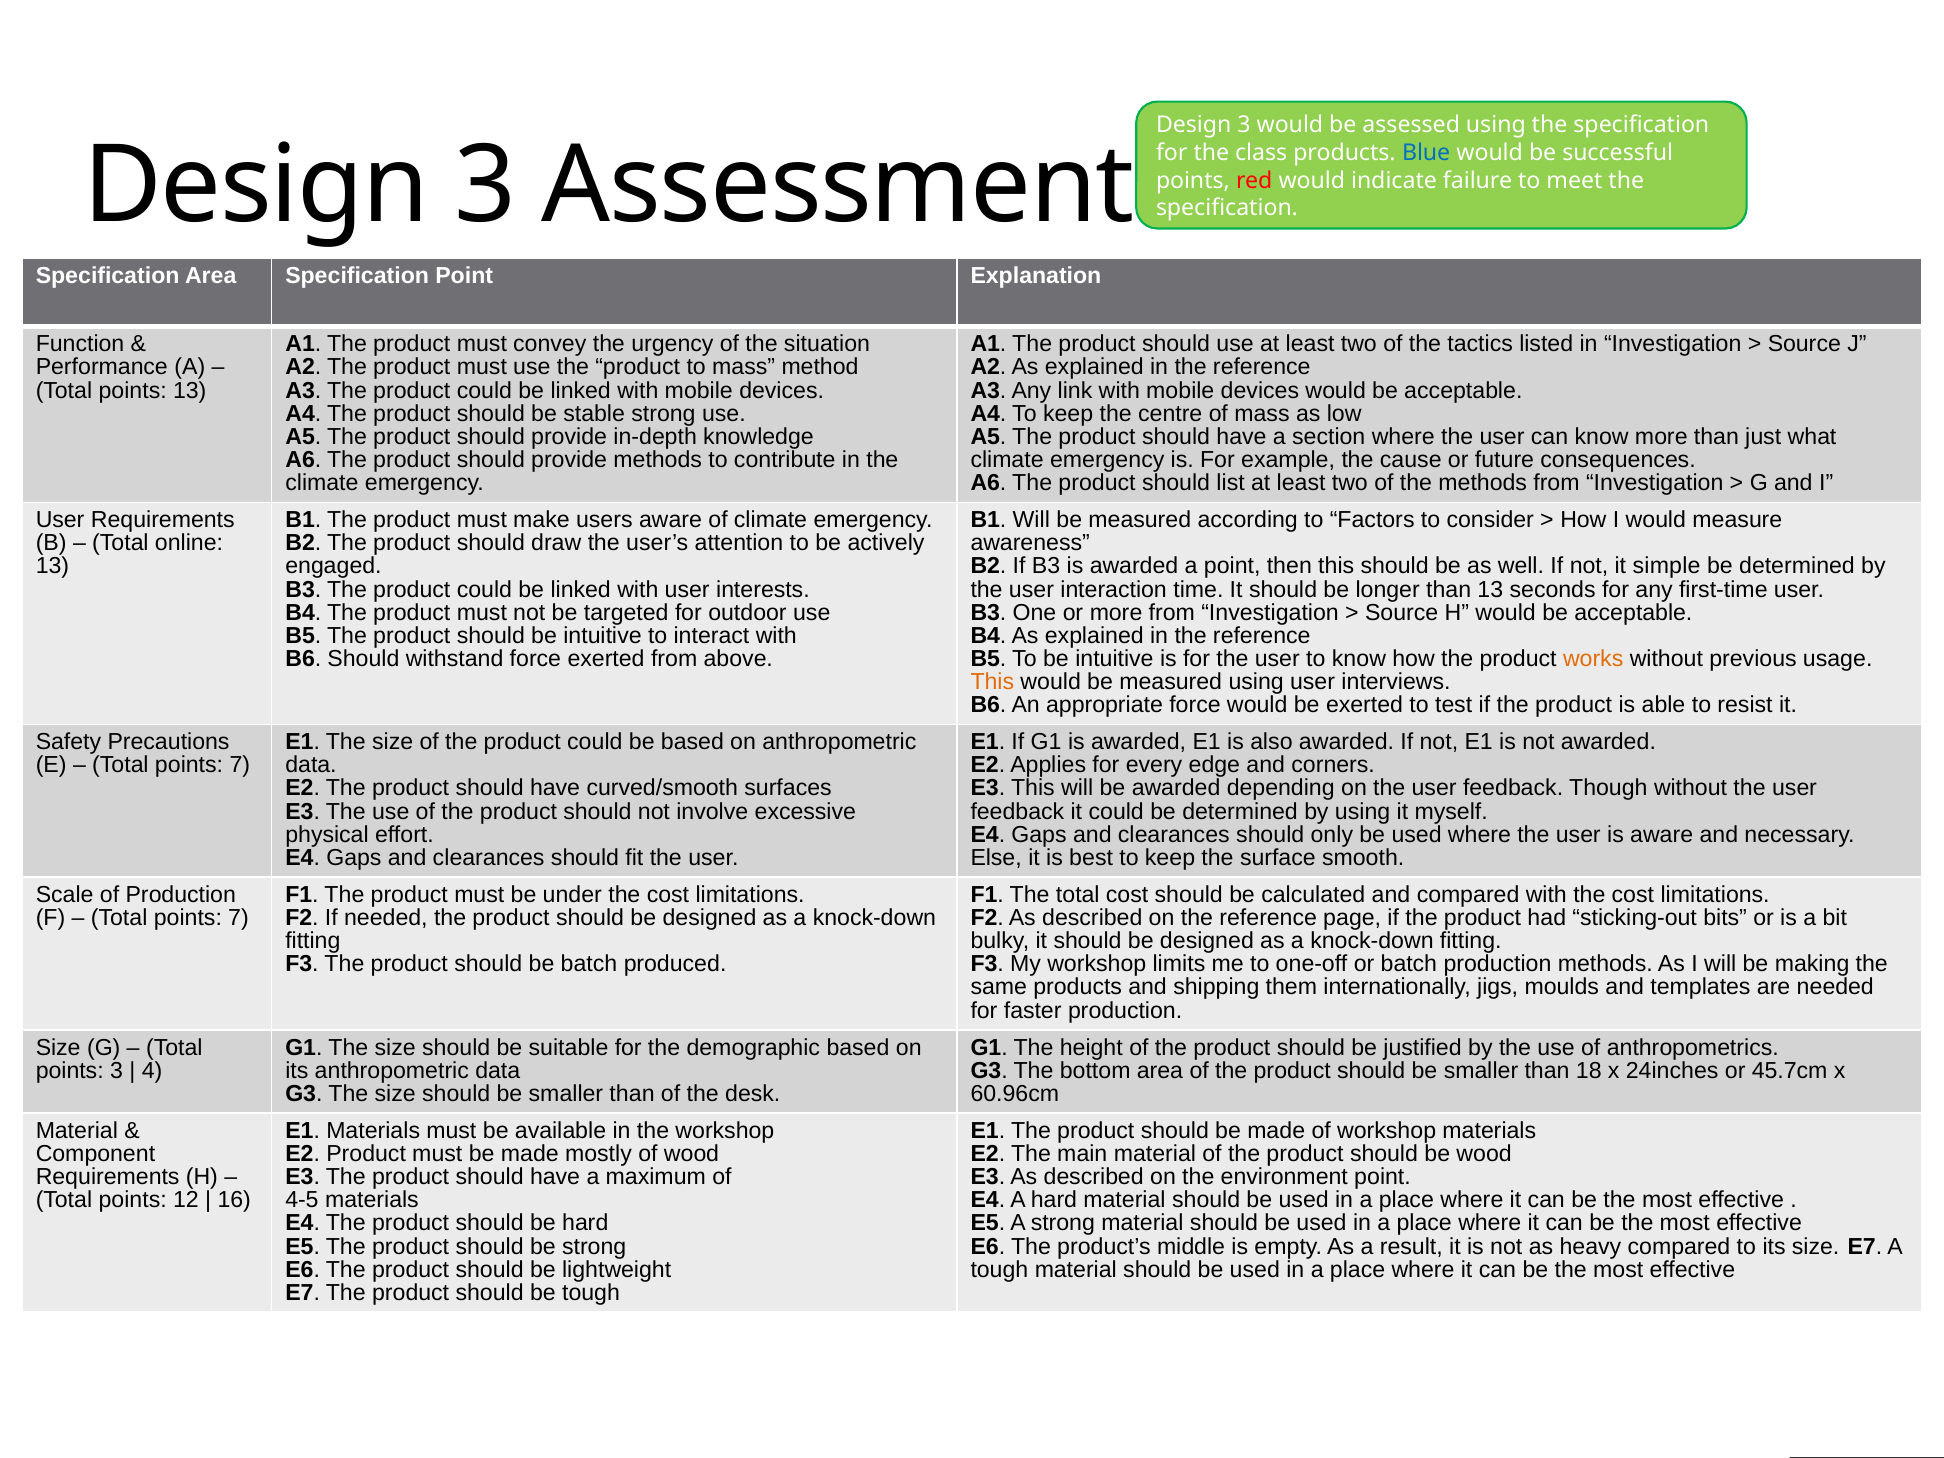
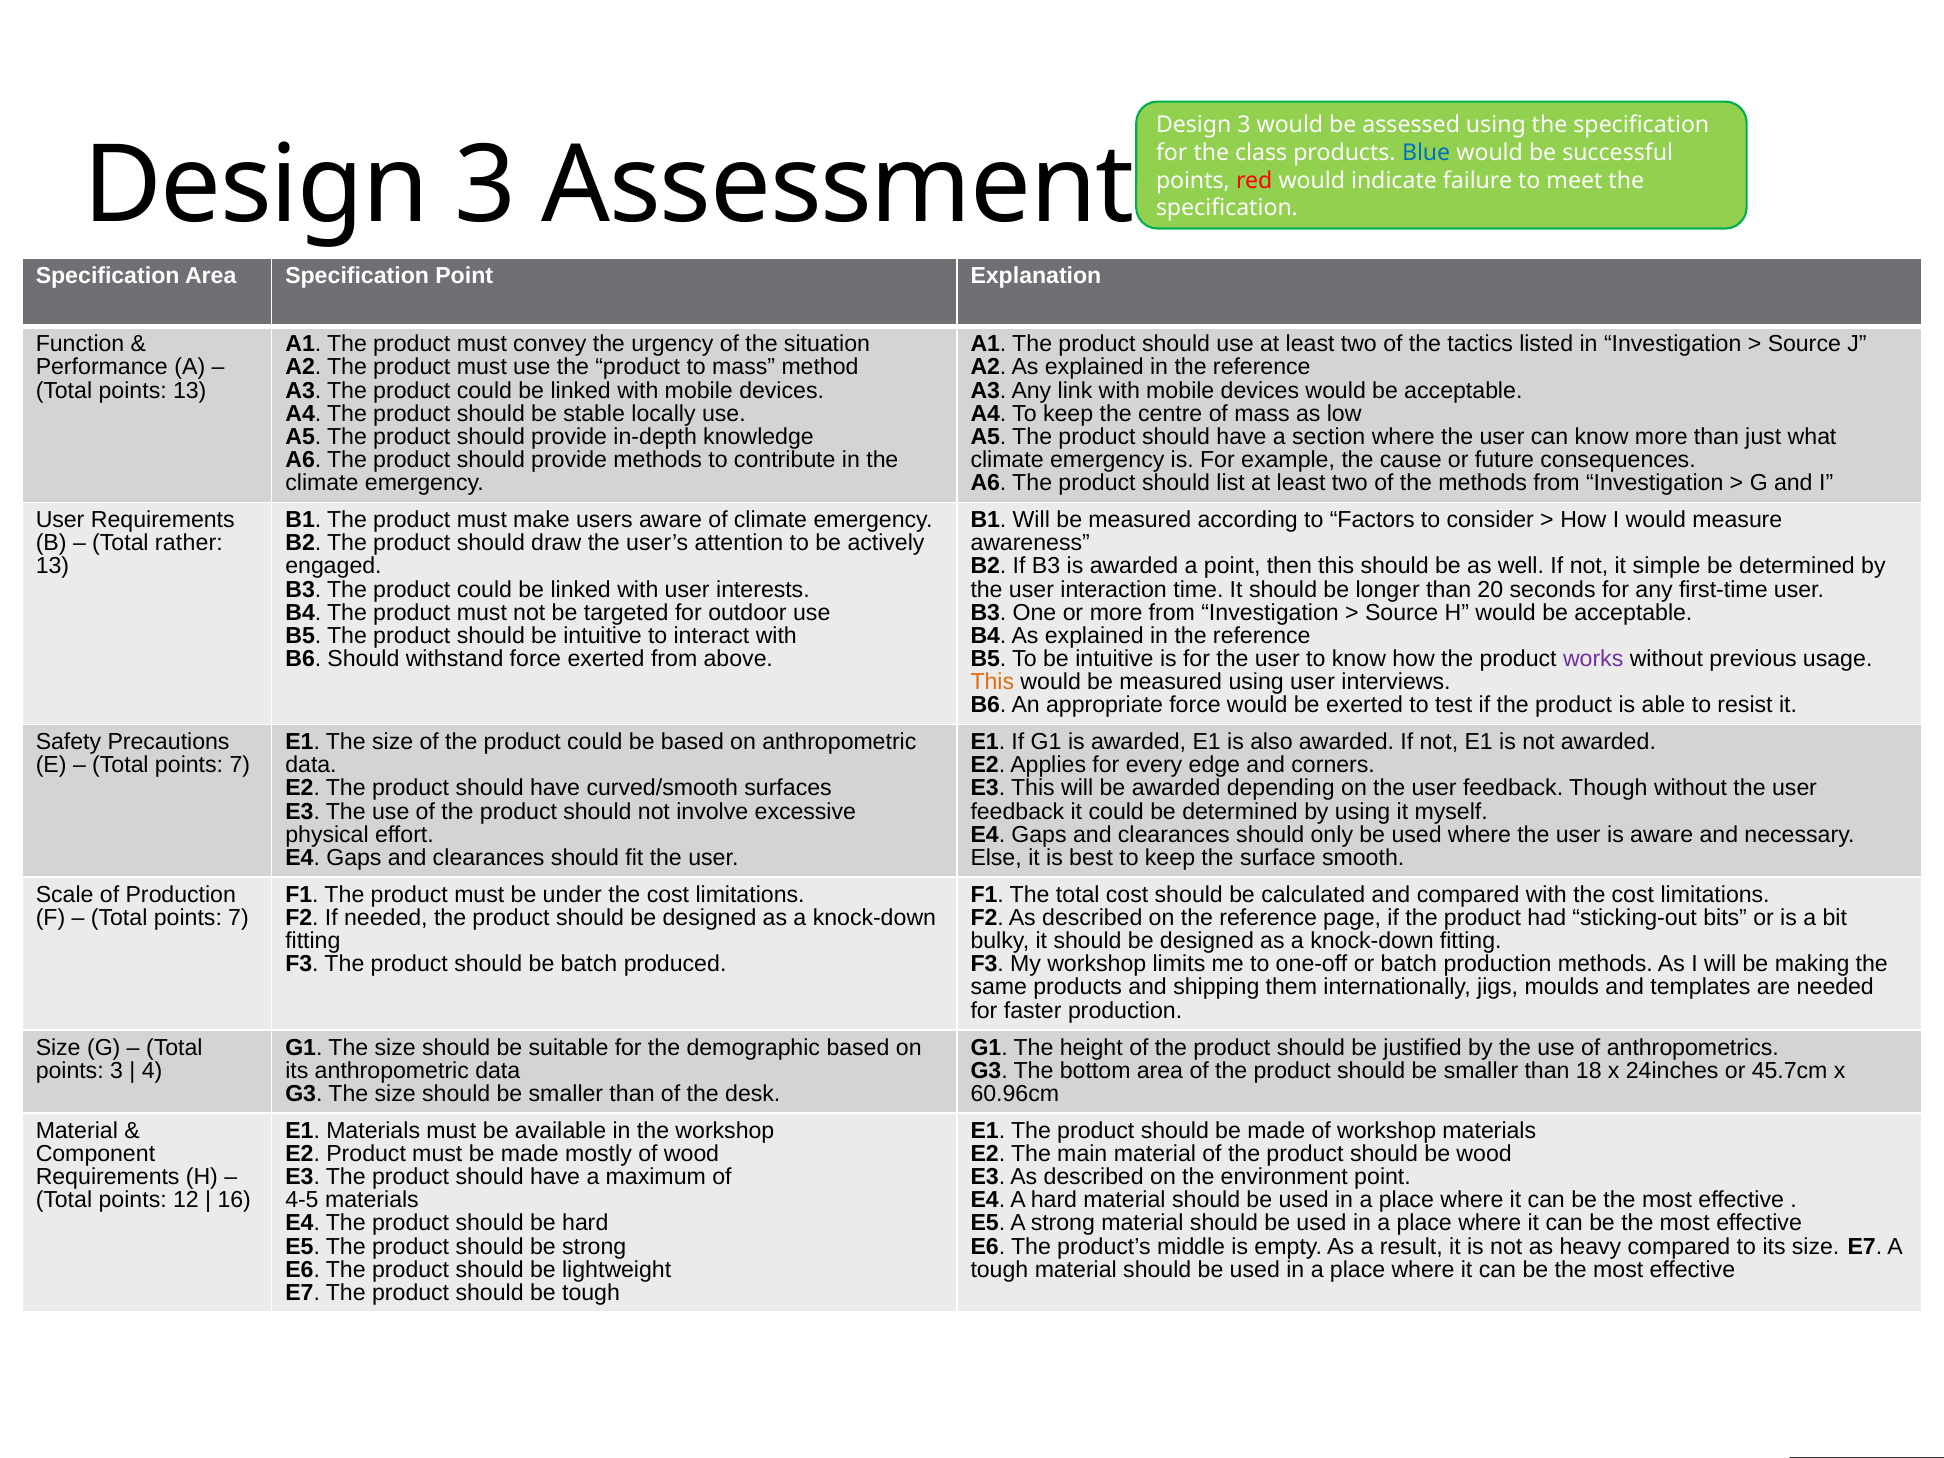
stable strong: strong -> locally
online: online -> rather
than 13: 13 -> 20
works colour: orange -> purple
